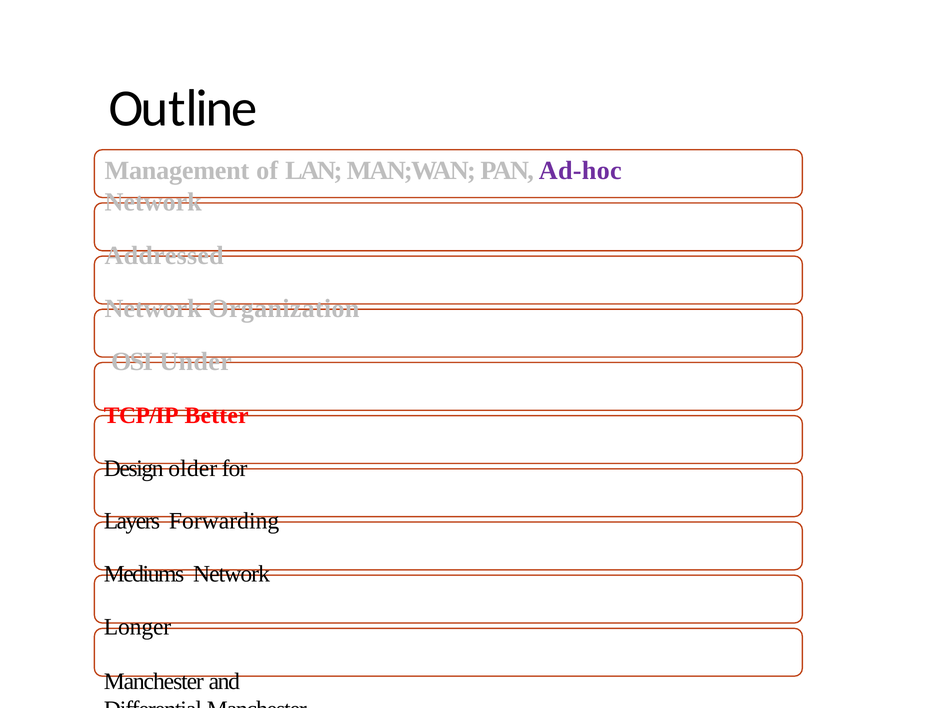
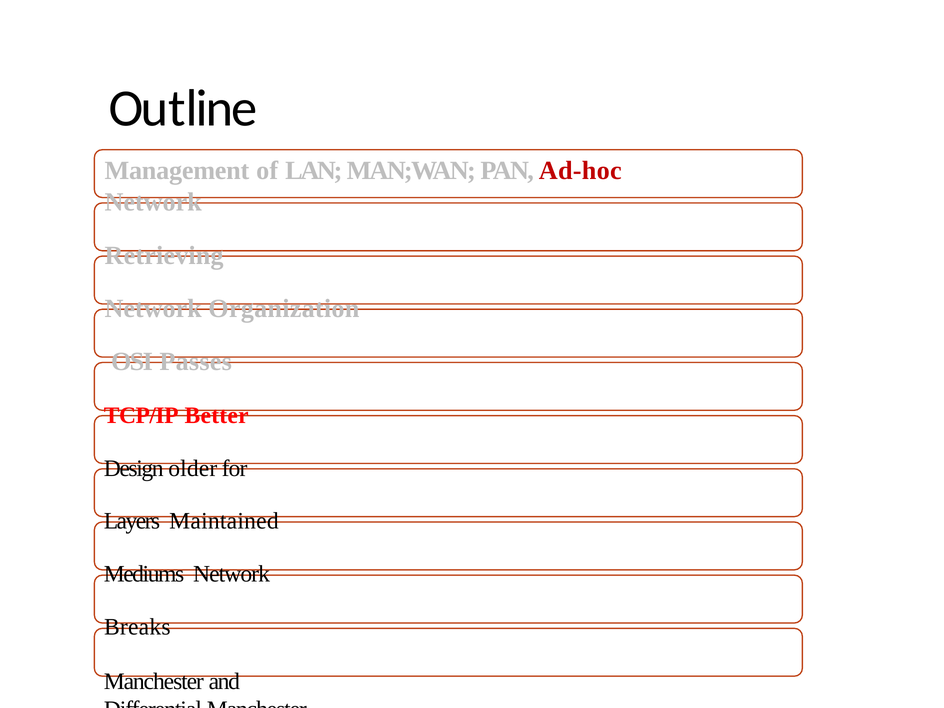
Ad-hoc colour: purple -> red
Addressed: Addressed -> Retrieving
Under: Under -> Passes
Forwarding: Forwarding -> Maintained
Longer: Longer -> Breaks
